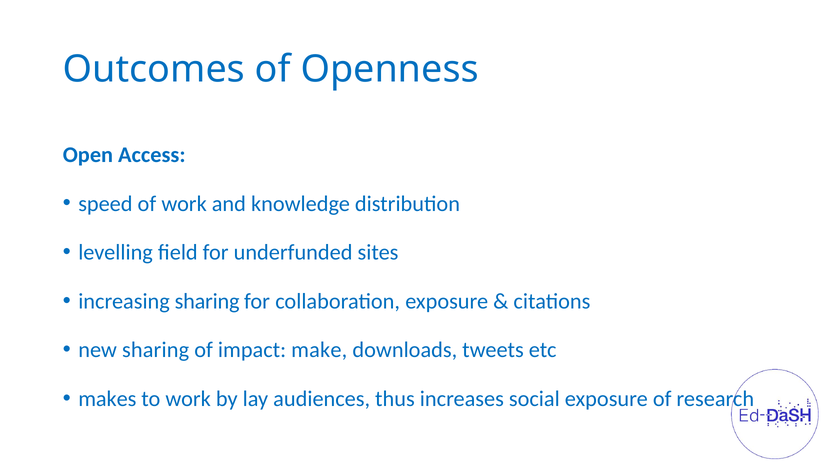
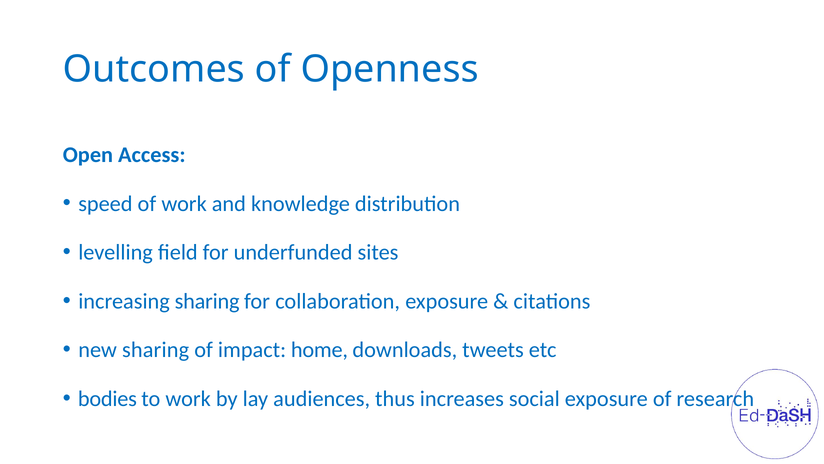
make: make -> home
makes: makes -> bodies
